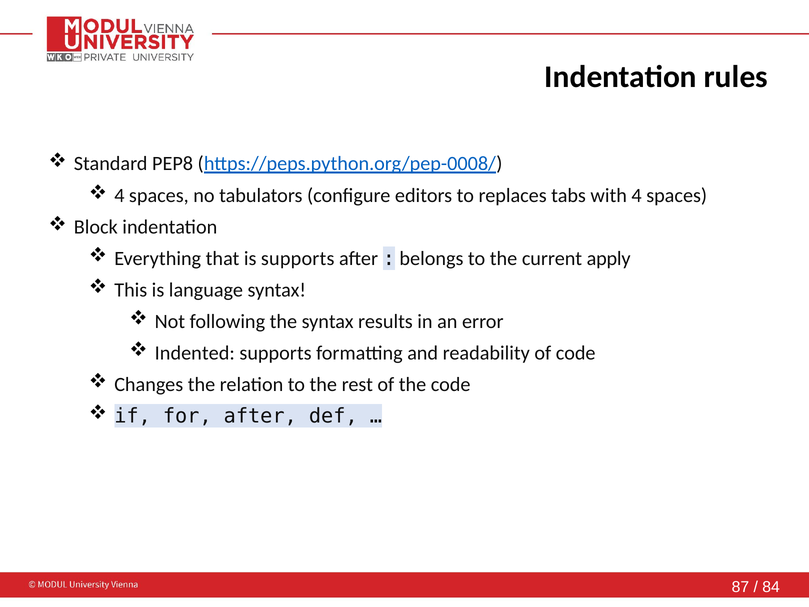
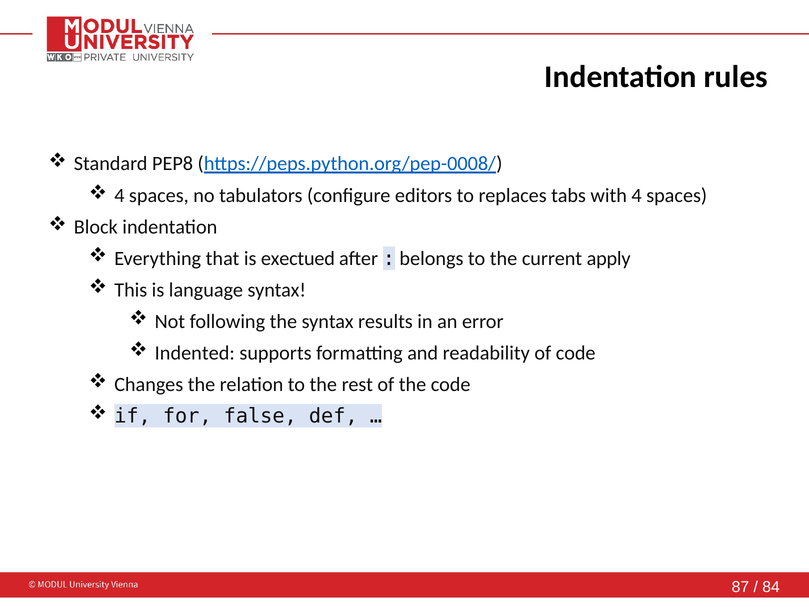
is supports: supports -> exectued
for after: after -> false
